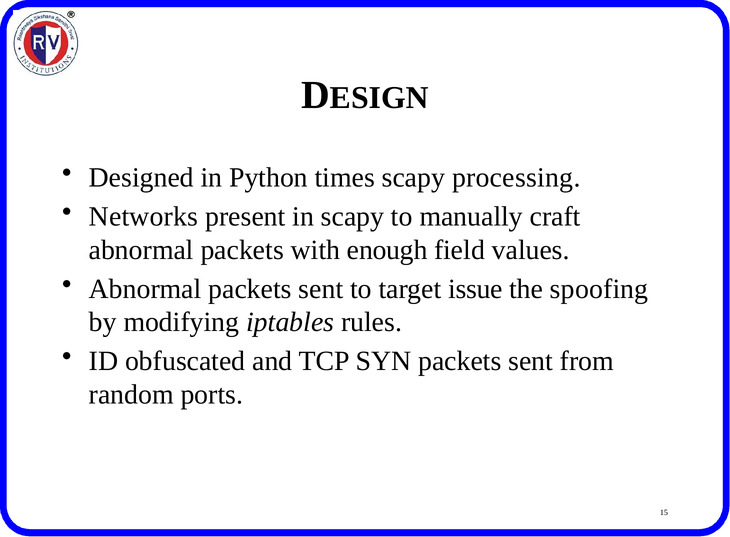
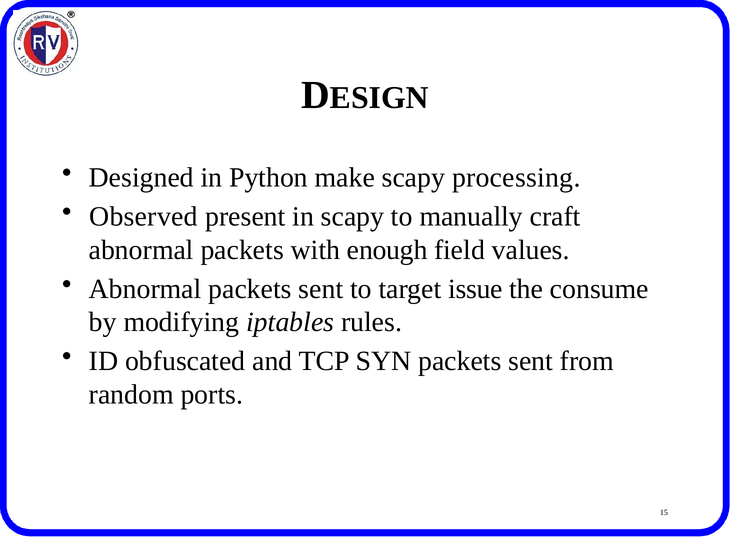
times: times -> make
Networks: Networks -> Observed
spoofing: spoofing -> consume
